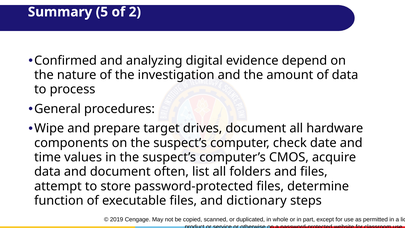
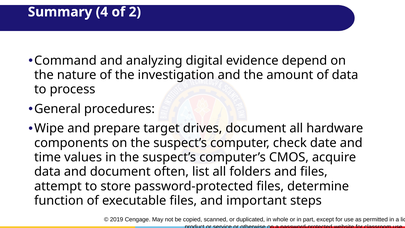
5: 5 -> 4
Confirmed: Confirmed -> Command
dictionary: dictionary -> important
